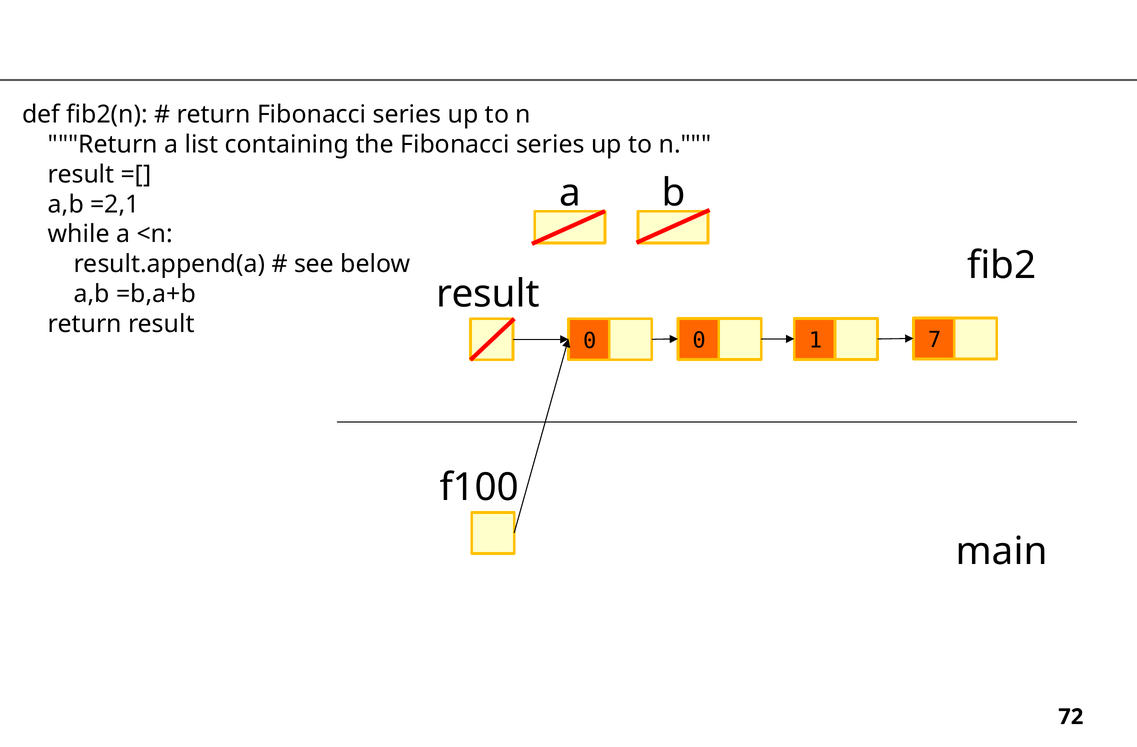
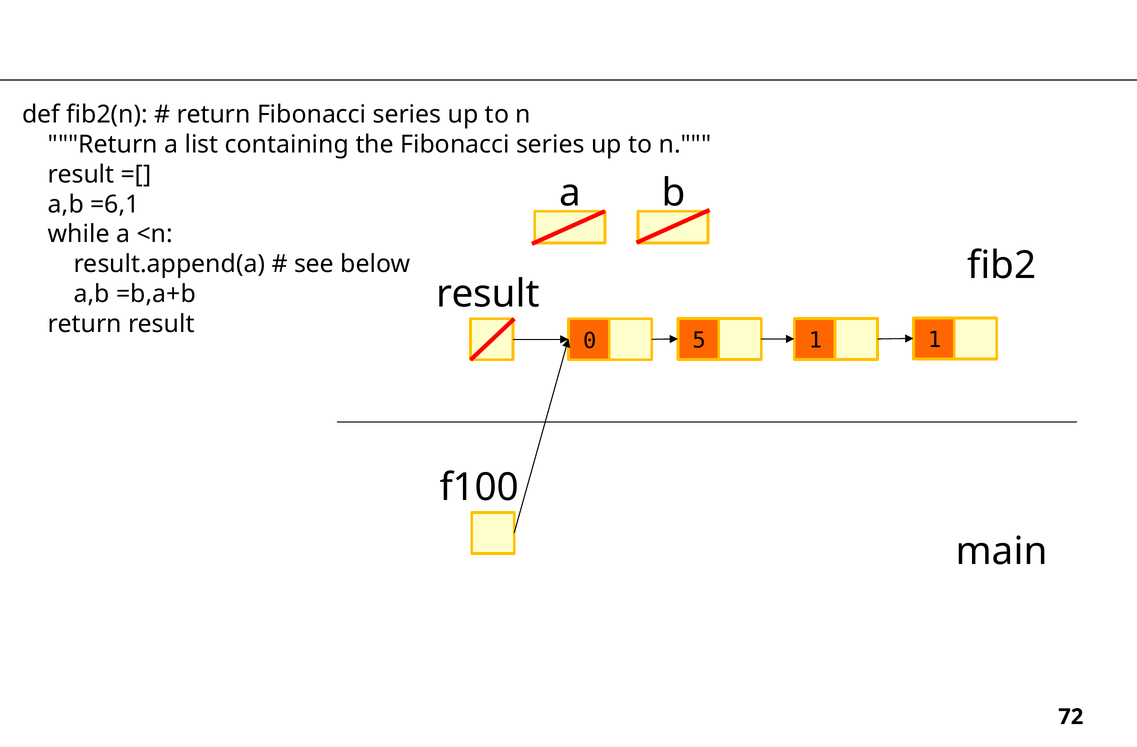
=2,1: =2,1 -> =6,1
0 0: 0 -> 5
1 7: 7 -> 1
